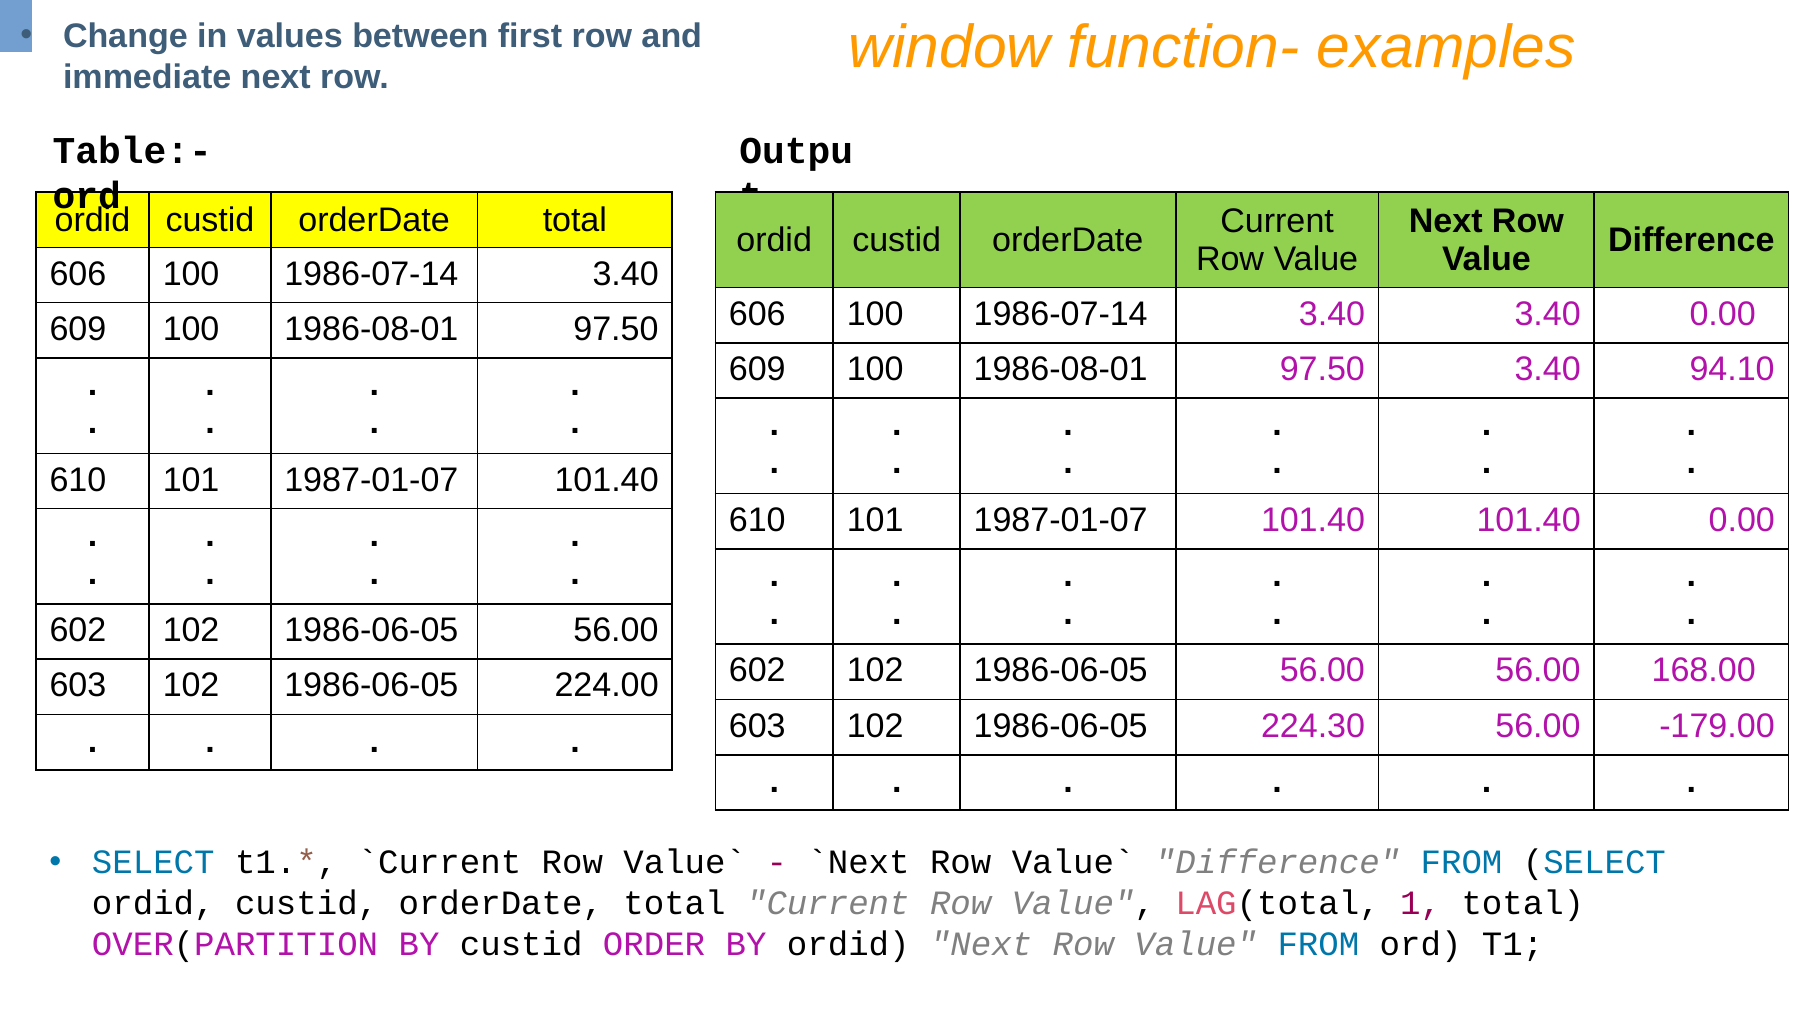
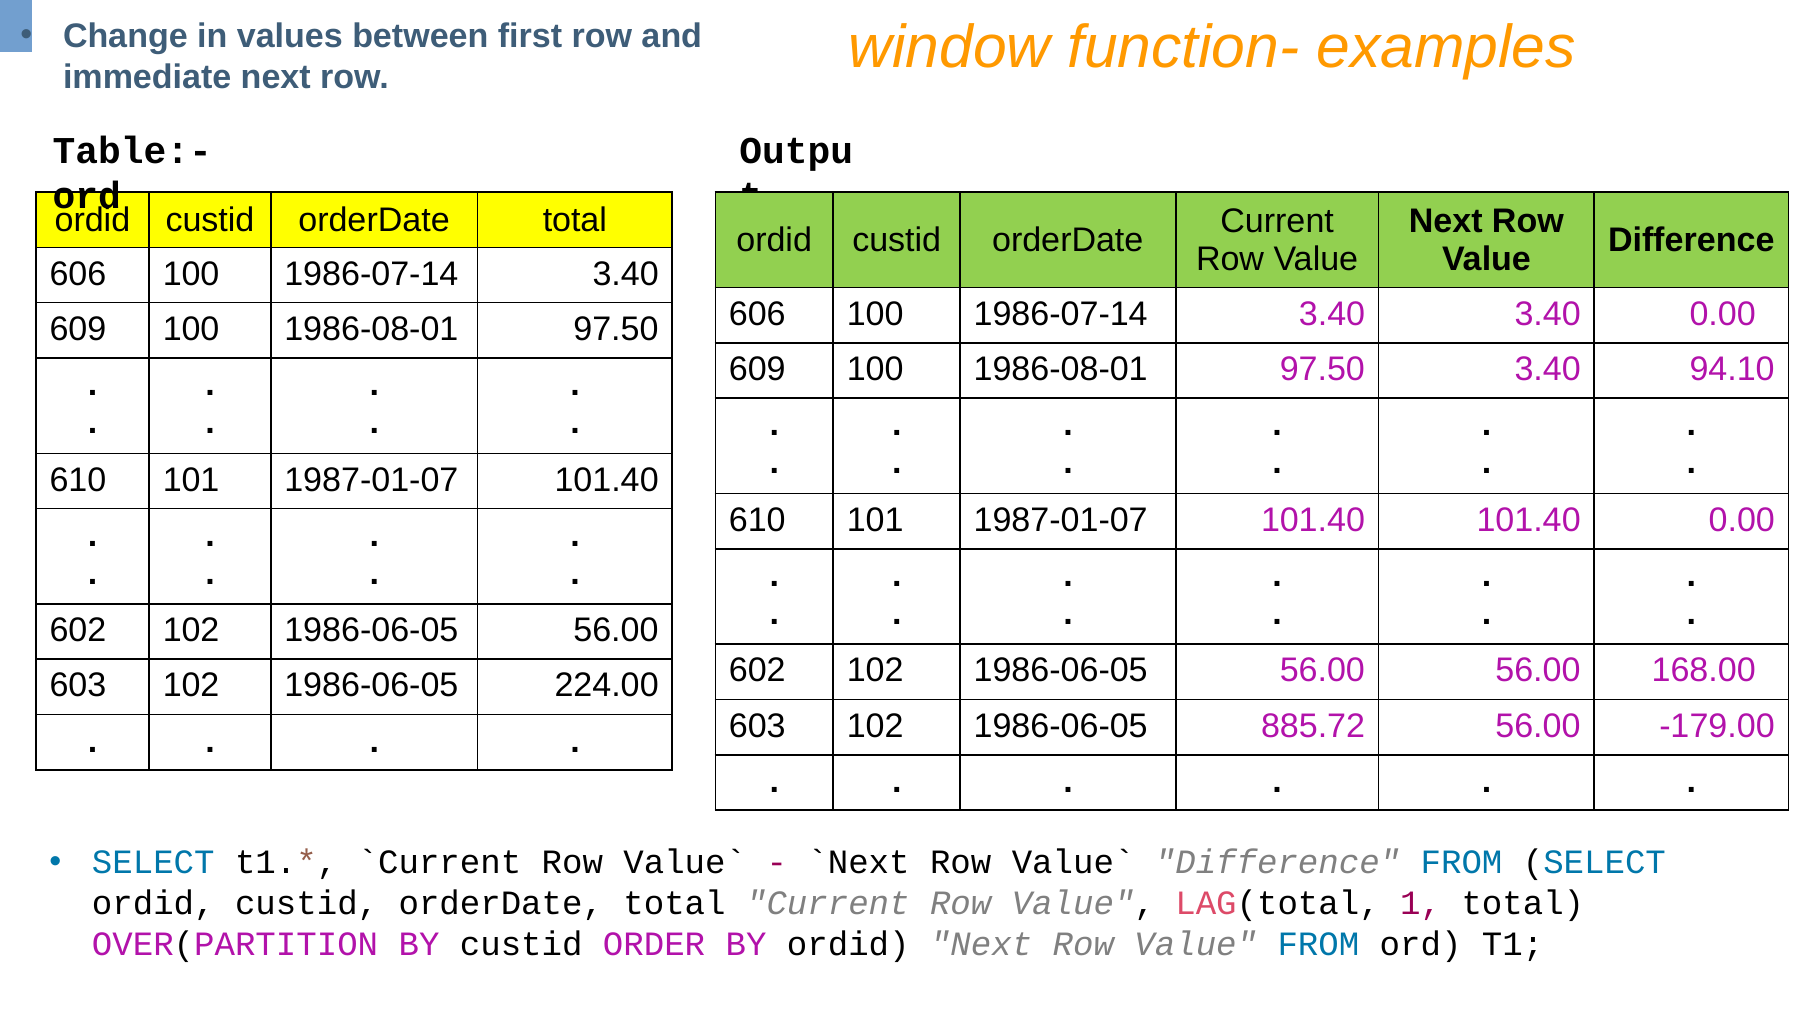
224.30: 224.30 -> 885.72
